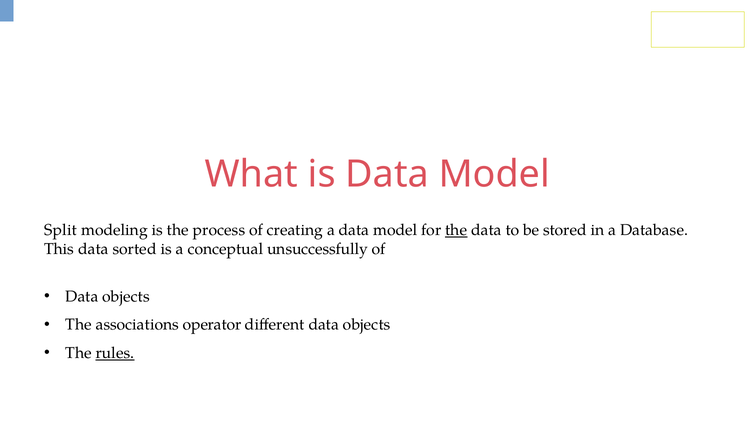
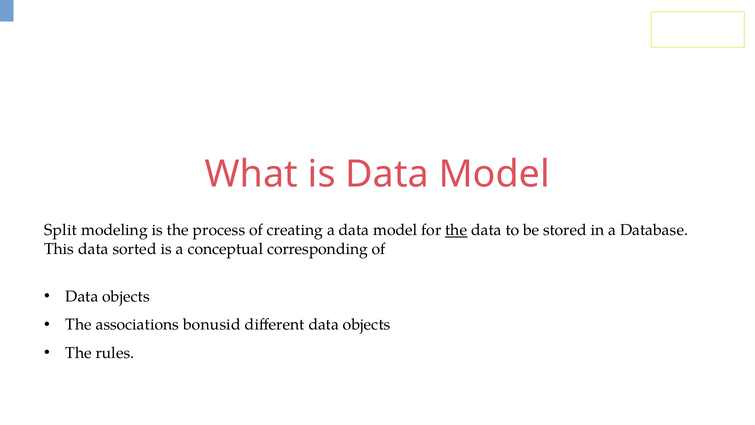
unsuccessfully: unsuccessfully -> corresponding
operator: operator -> bonusid
rules underline: present -> none
